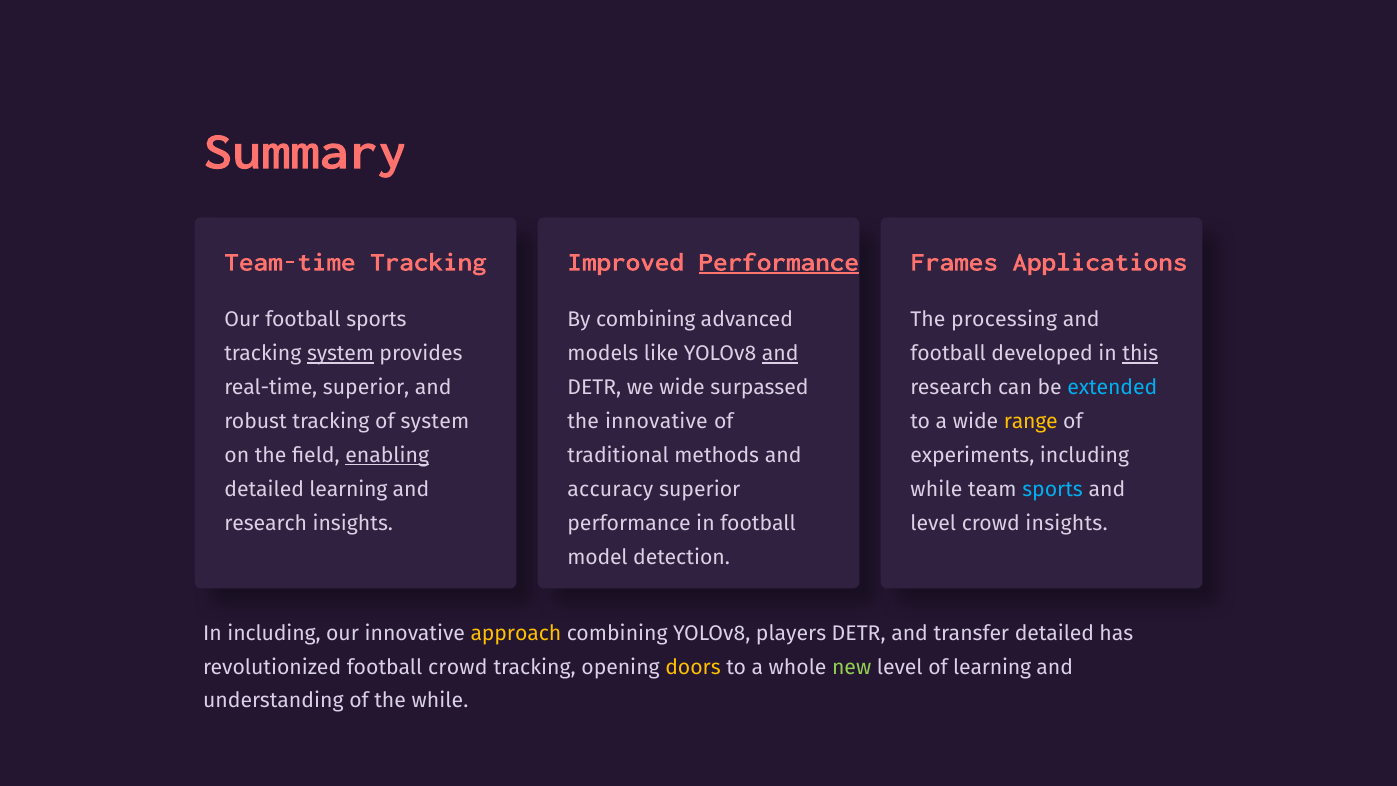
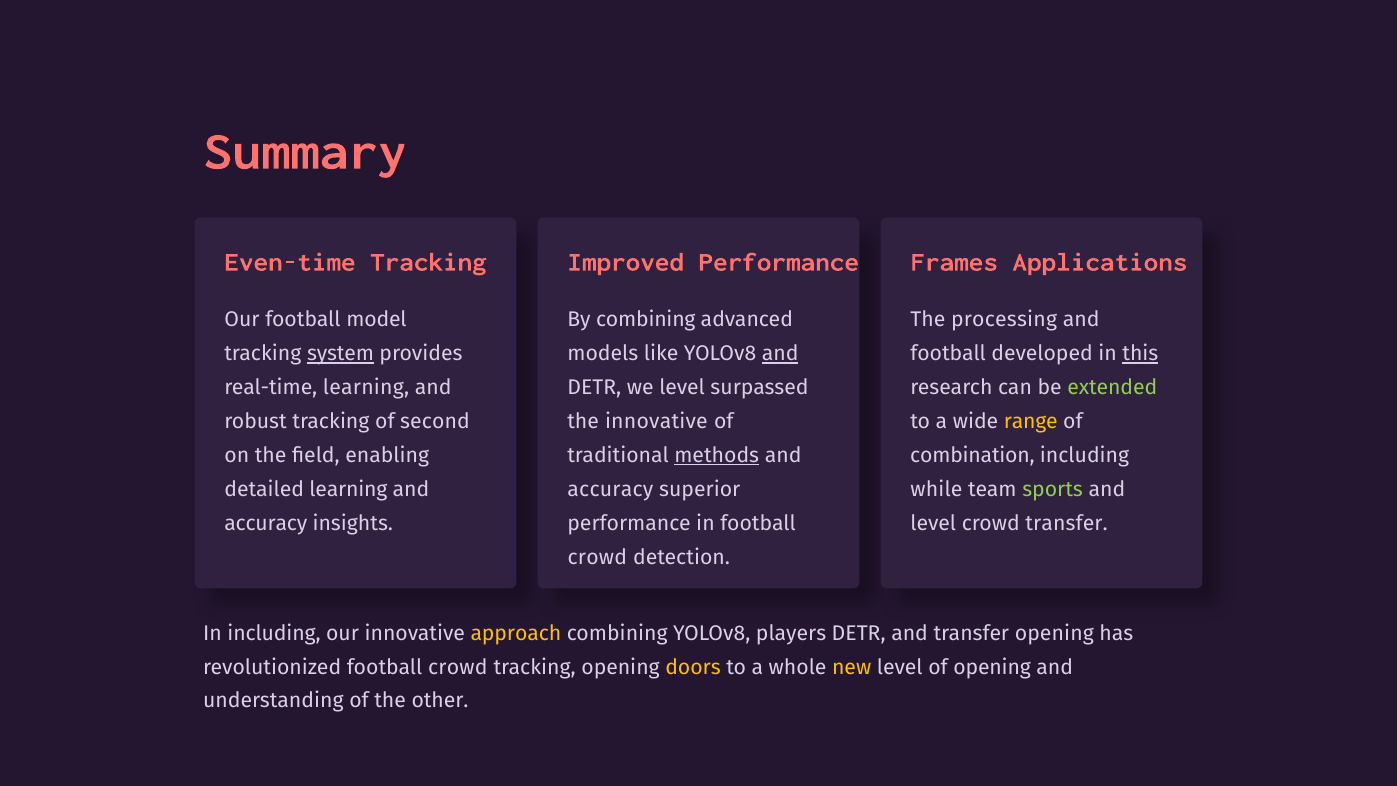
Team-time: Team-time -> Even-time
Performance at (779, 262) underline: present -> none
football sports: sports -> model
real-time superior: superior -> learning
we wide: wide -> level
extended colour: light blue -> light green
of system: system -> second
enabling underline: present -> none
methods underline: none -> present
experiments: experiments -> combination
sports at (1053, 489) colour: light blue -> light green
research at (266, 523): research -> accuracy
crowd insights: insights -> transfer
model at (598, 557): model -> crowd
transfer detailed: detailed -> opening
new colour: light green -> yellow
of learning: learning -> opening
the while: while -> other
